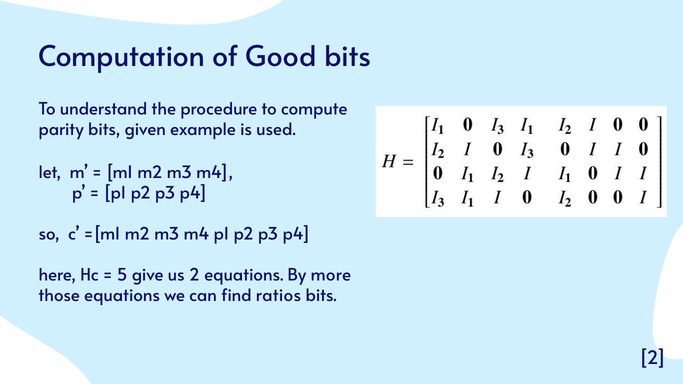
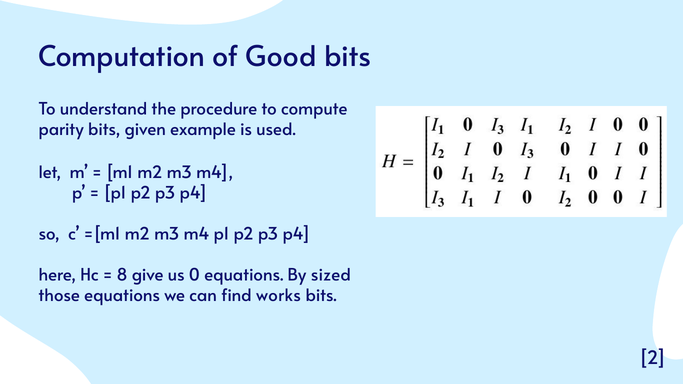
5: 5 -> 8
us 2: 2 -> 0
more: more -> sized
ratios: ratios -> works
